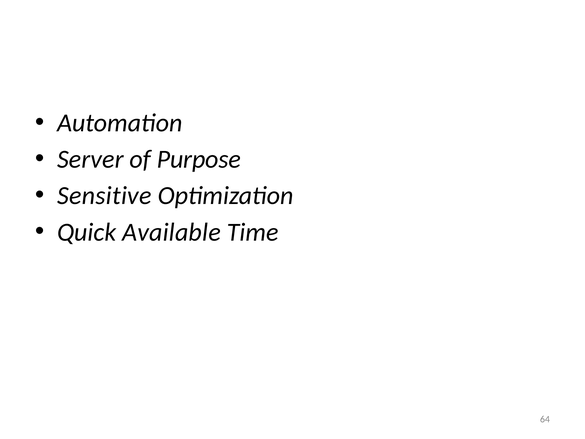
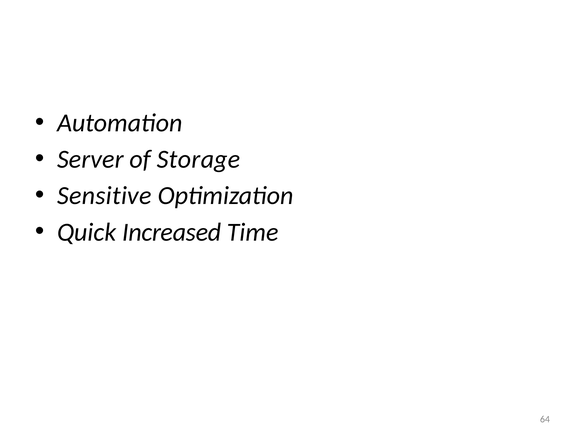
Purpose: Purpose -> Storage
Available: Available -> Increased
